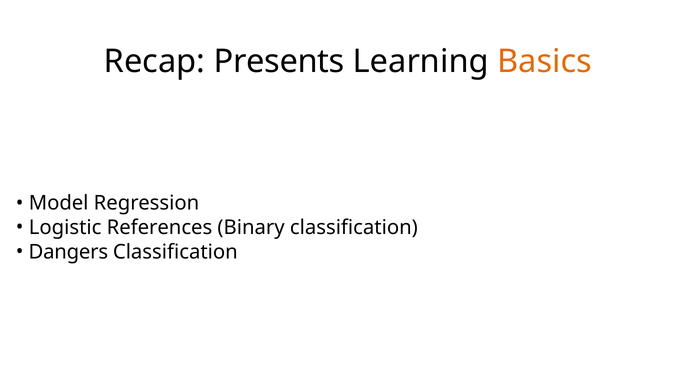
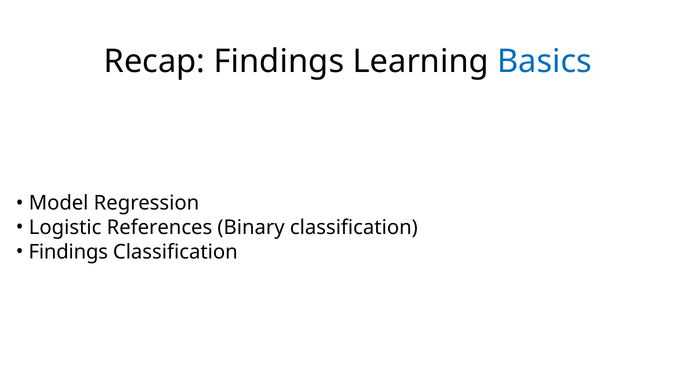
Recap Presents: Presents -> Findings
Basics colour: orange -> blue
Dangers at (68, 252): Dangers -> Findings
